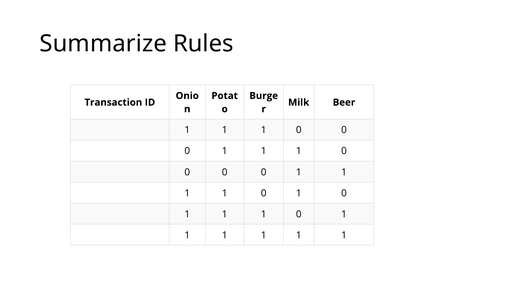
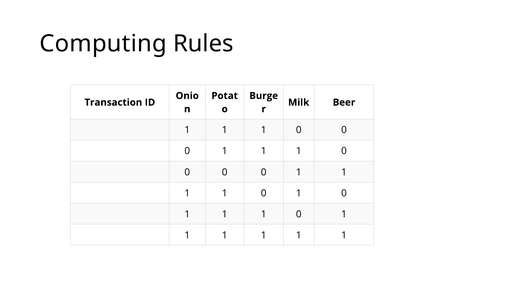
Summarize: Summarize -> Computing
